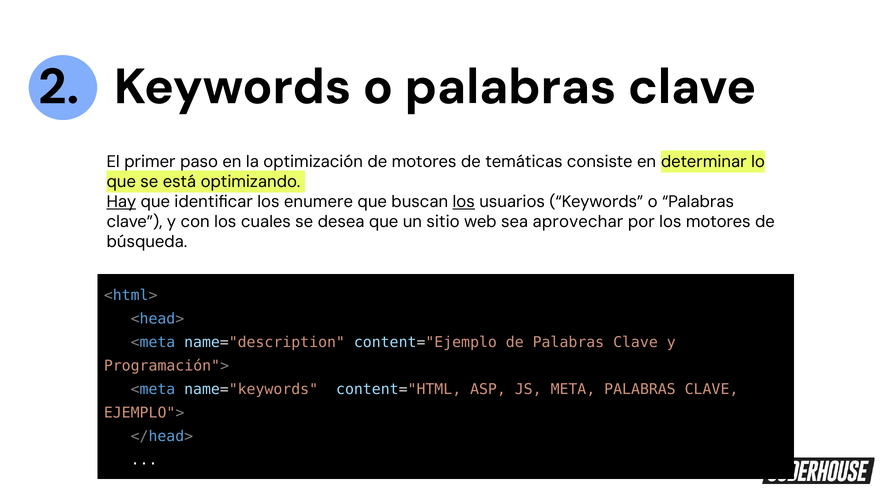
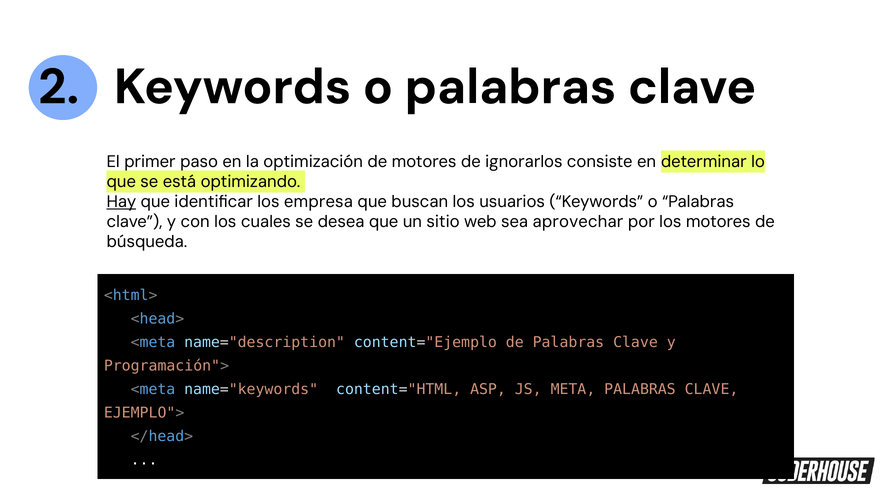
temáticas: temáticas -> ignorarlos
enumere: enumere -> empresa
los at (464, 202) underline: present -> none
